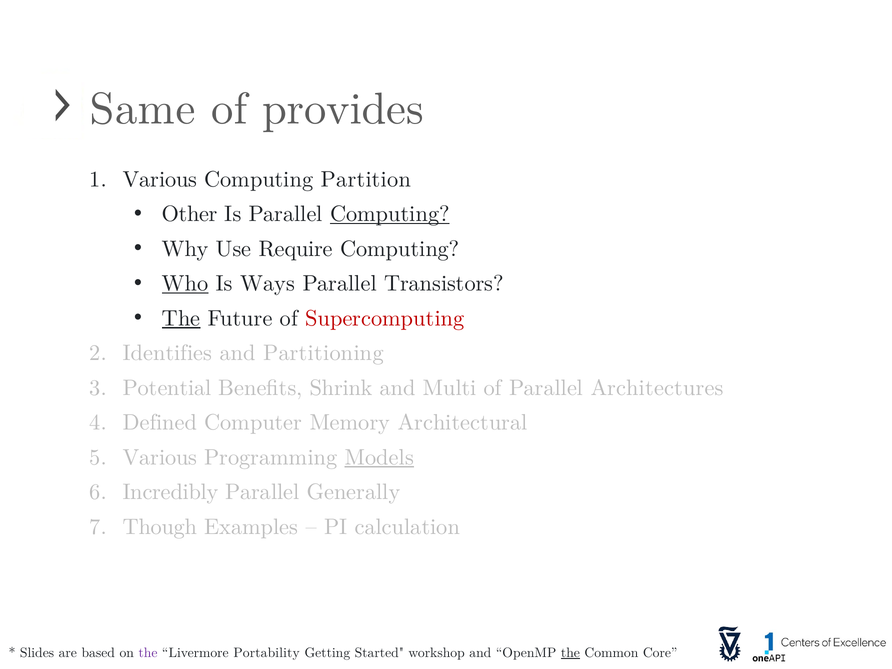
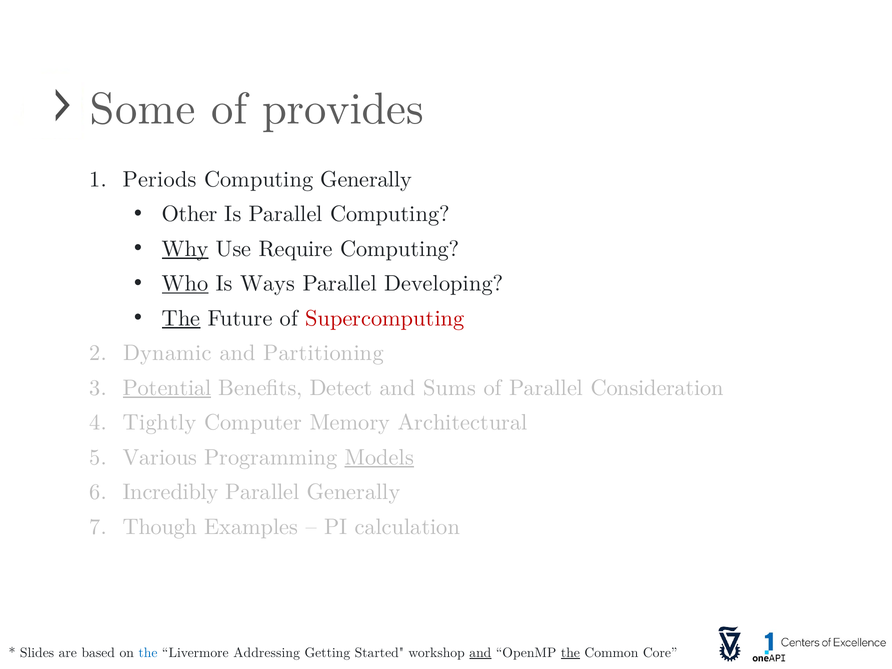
Same: Same -> Some
Various at (160, 179): Various -> Periods
Computing Partition: Partition -> Generally
Computing at (390, 214) underline: present -> none
Why underline: none -> present
Transistors: Transistors -> Developing
Identifies: Identifies -> Dynamic
Potential underline: none -> present
Shrink: Shrink -> Detect
Multi: Multi -> Sums
Architectures: Architectures -> Consideration
Defined: Defined -> Tightly
the at (148, 653) colour: purple -> blue
Portability: Portability -> Addressing
and at (480, 653) underline: none -> present
